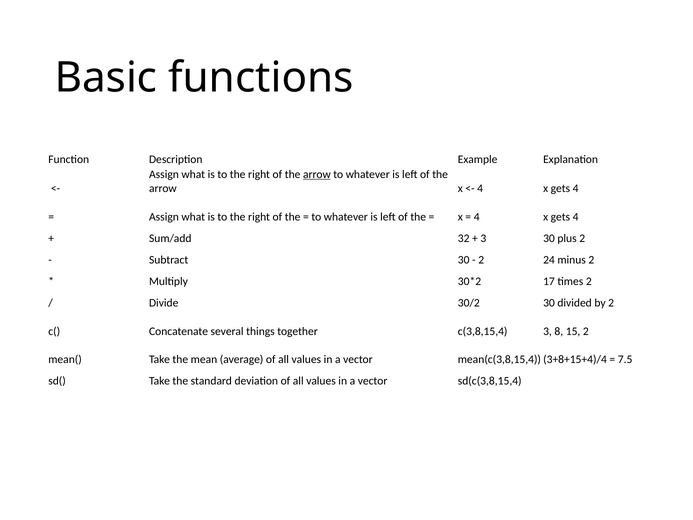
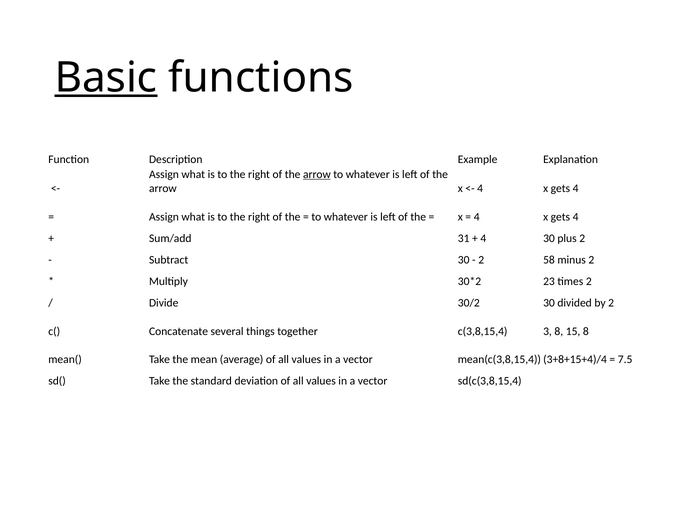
Basic underline: none -> present
32: 32 -> 31
3 at (483, 238): 3 -> 4
24: 24 -> 58
17: 17 -> 23
15 2: 2 -> 8
